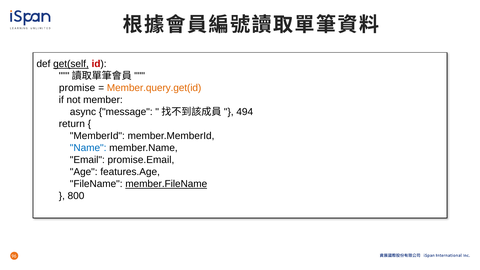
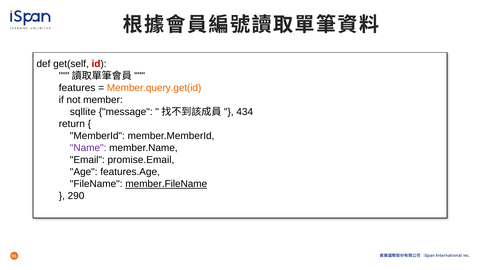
get(self underline: present -> none
promise: promise -> features
async: async -> sqllite
494: 494 -> 434
Name colour: blue -> purple
800: 800 -> 290
